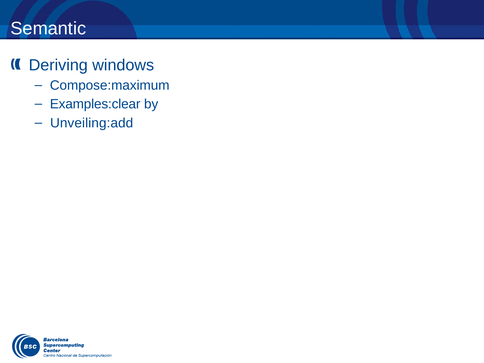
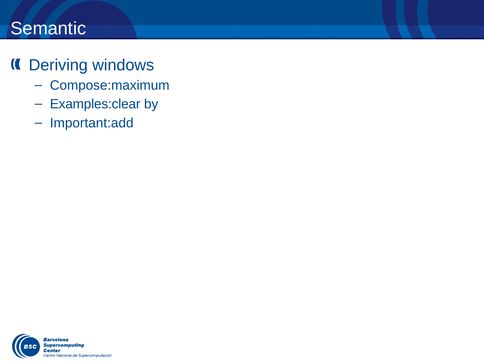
Unveiling:add: Unveiling:add -> Important:add
